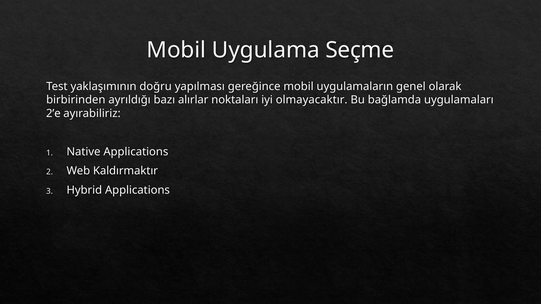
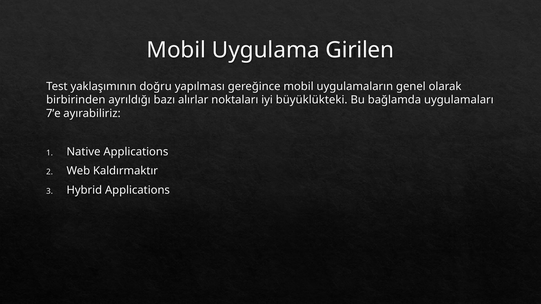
Seçme: Seçme -> Girilen
olmayacaktır: olmayacaktır -> büyüklükteki
2’e: 2’e -> 7’e
